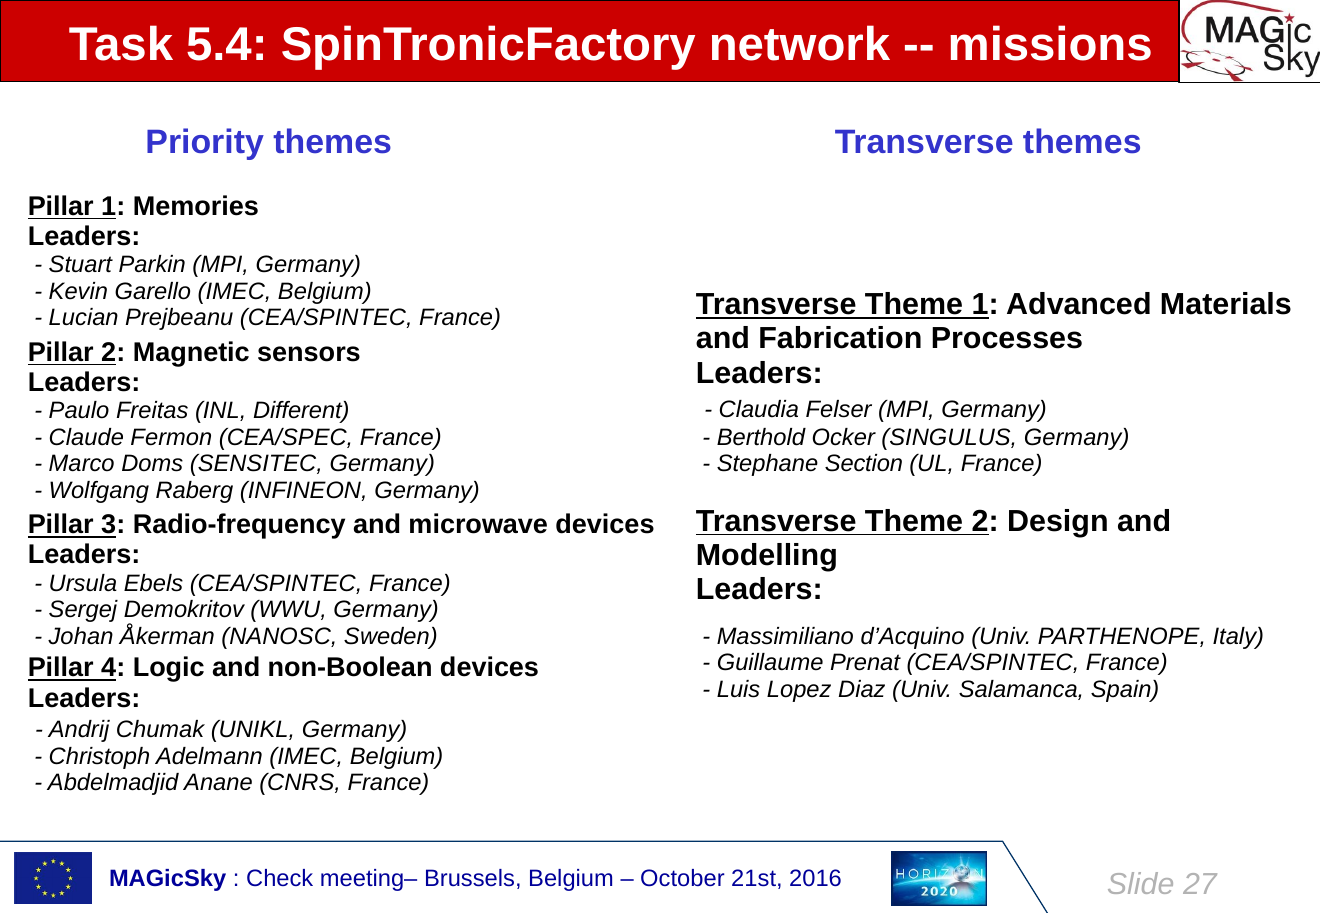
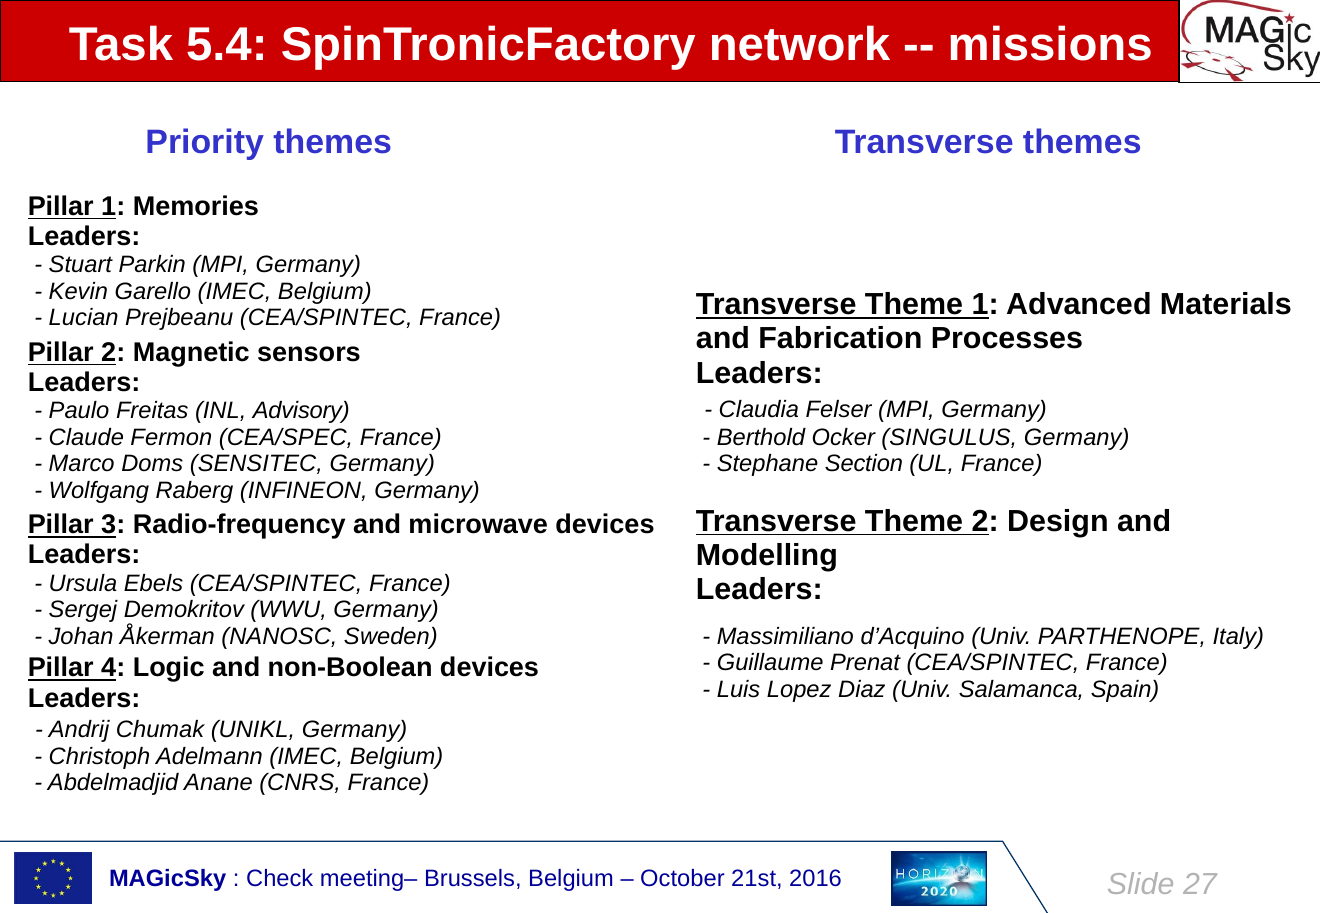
Different: Different -> Advisory
